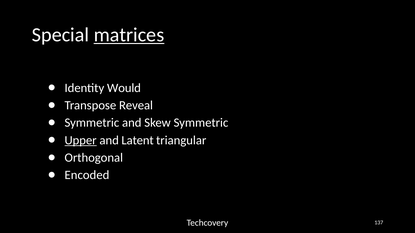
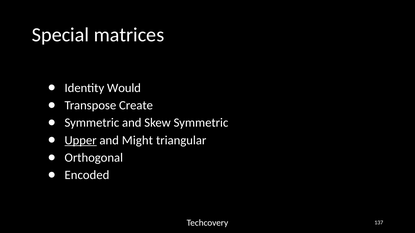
matrices underline: present -> none
Reveal: Reveal -> Create
Latent: Latent -> Might
